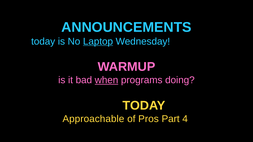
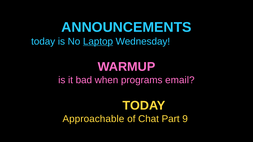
when underline: present -> none
doing: doing -> email
Pros: Pros -> Chat
4: 4 -> 9
